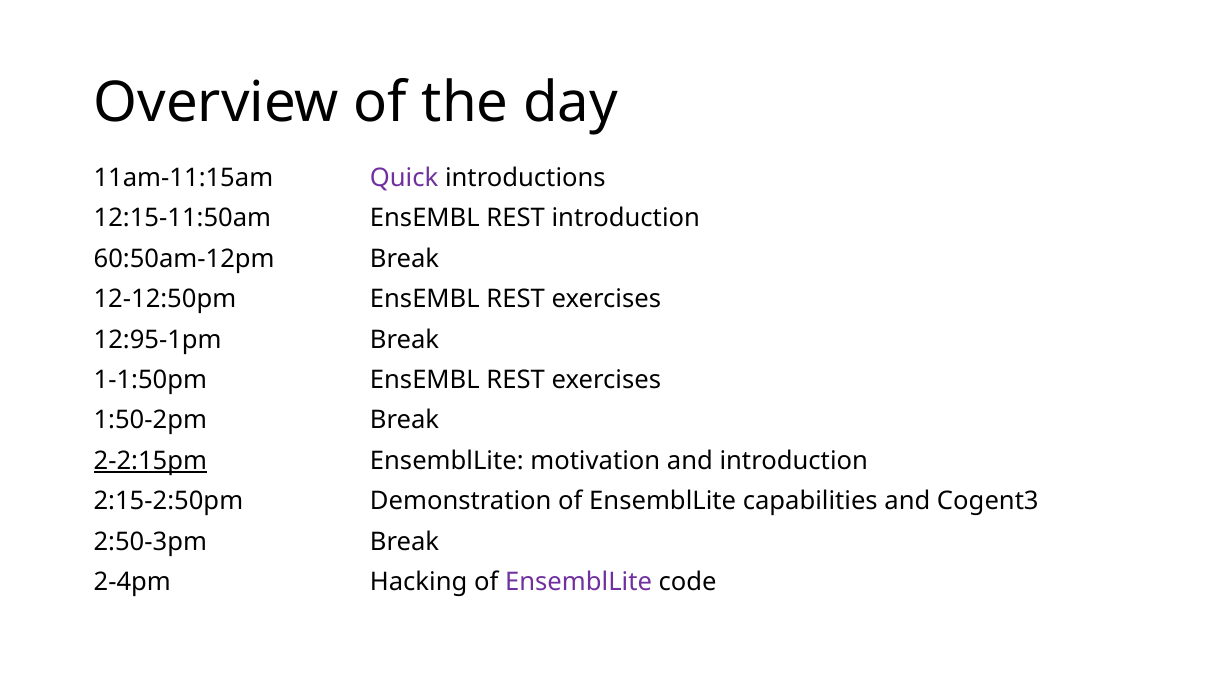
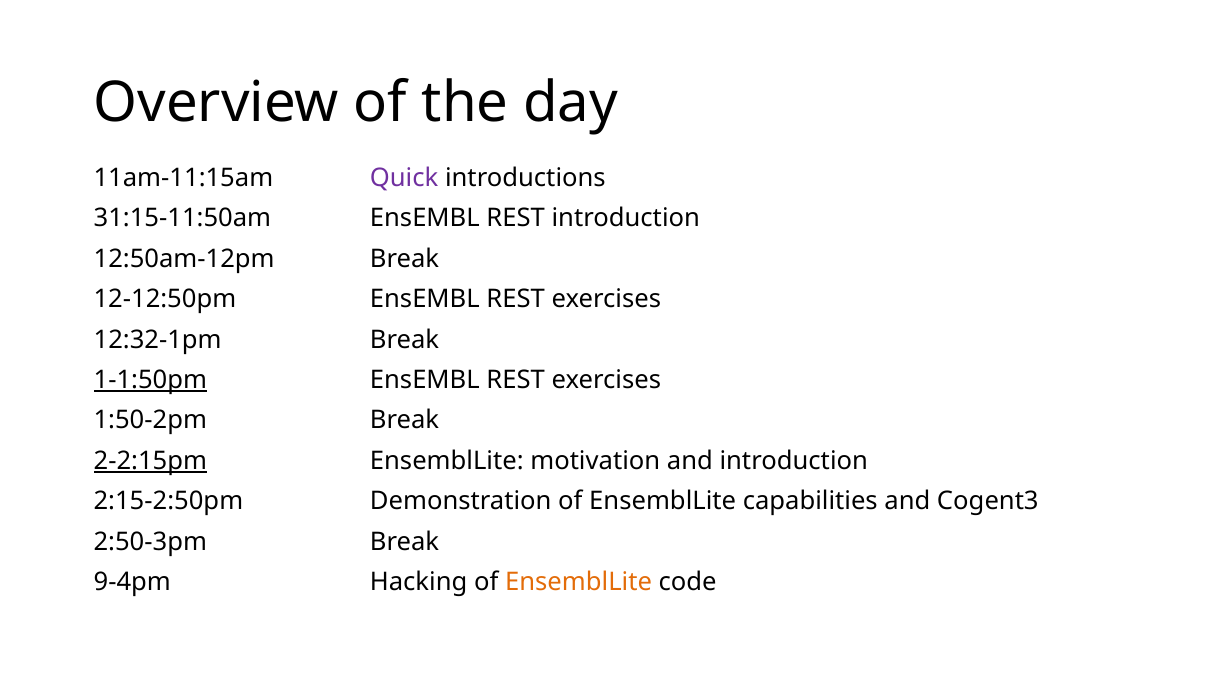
12:15-11:50am: 12:15-11:50am -> 31:15-11:50am
60:50am-12pm: 60:50am-12pm -> 12:50am-12pm
12:95-1pm: 12:95-1pm -> 12:32-1pm
1-1:50pm underline: none -> present
2-4pm: 2-4pm -> 9-4pm
EnsemblLite at (579, 582) colour: purple -> orange
